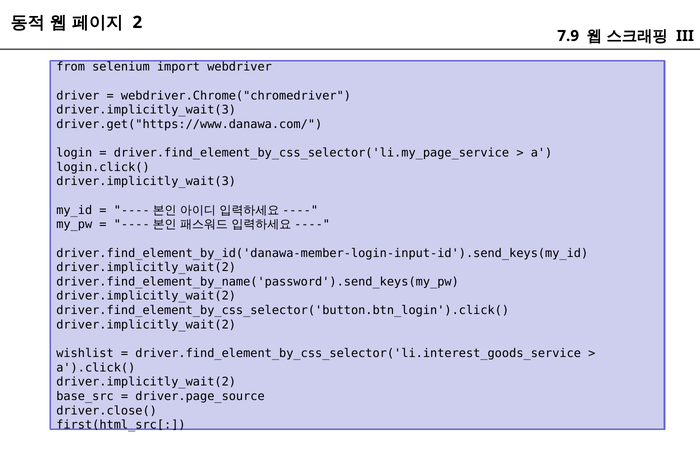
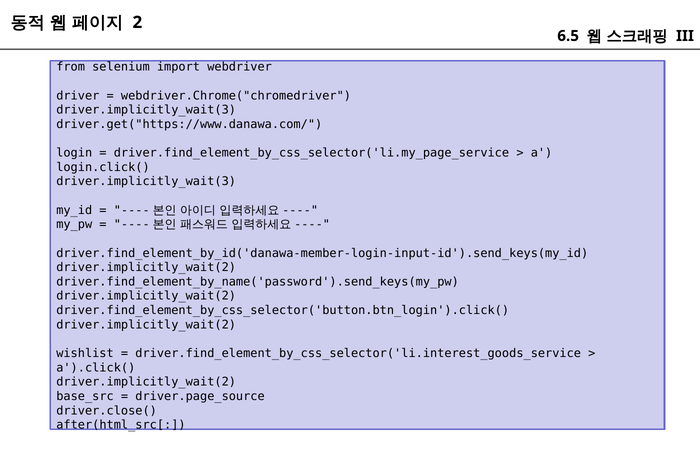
7.9: 7.9 -> 6.5
first(html_src[: first(html_src[ -> after(html_src[
